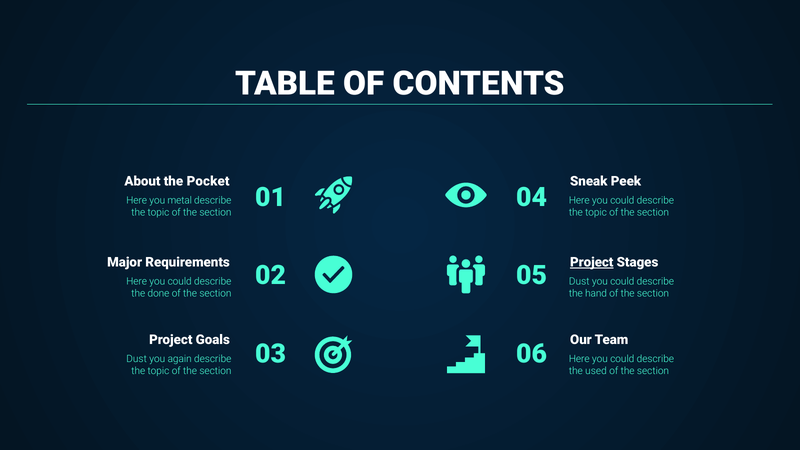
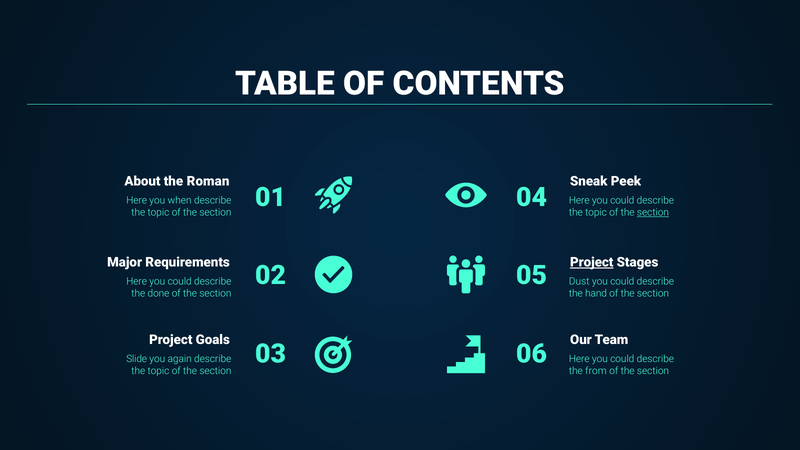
Pocket: Pocket -> Roman
metal: metal -> when
section at (653, 212) underline: none -> present
Dust at (137, 359): Dust -> Slide
used: used -> from
